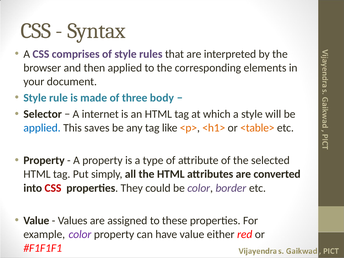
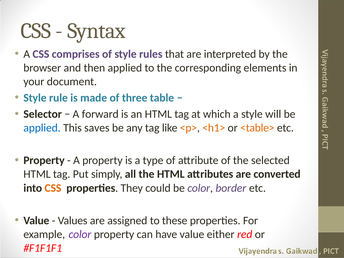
body: body -> table
internet: internet -> forward
CSS at (53, 188) colour: red -> orange
